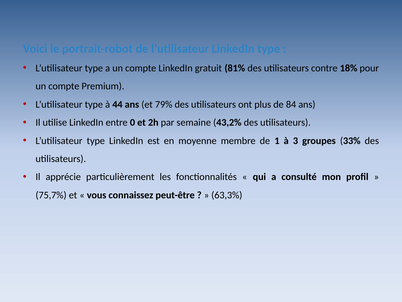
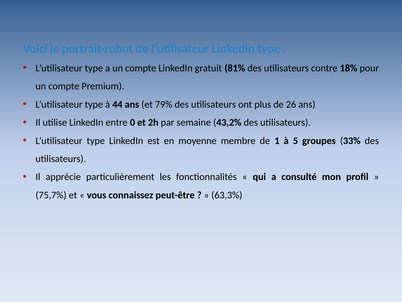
84: 84 -> 26
3: 3 -> 5
